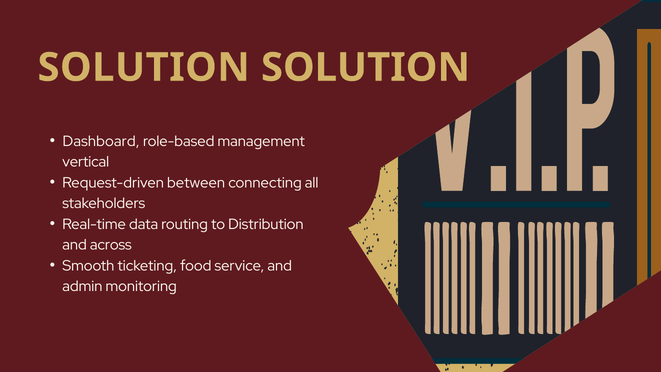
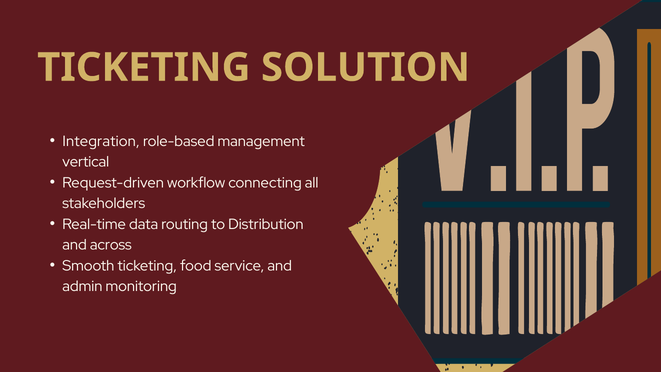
SOLUTION at (144, 68): SOLUTION -> TICKETING
Dashboard: Dashboard -> Integration
between: between -> workflow
